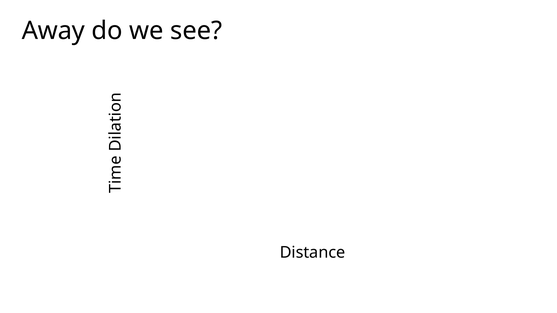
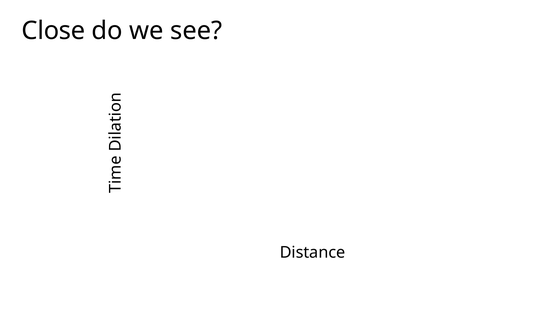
Away: Away -> Close
